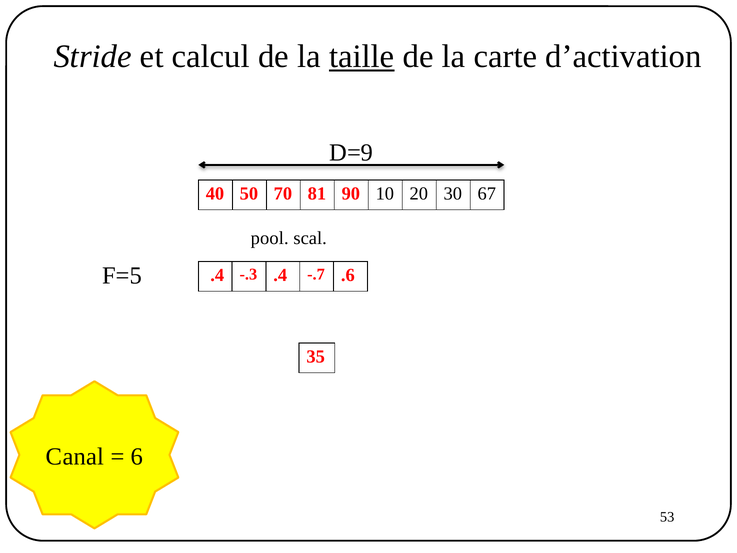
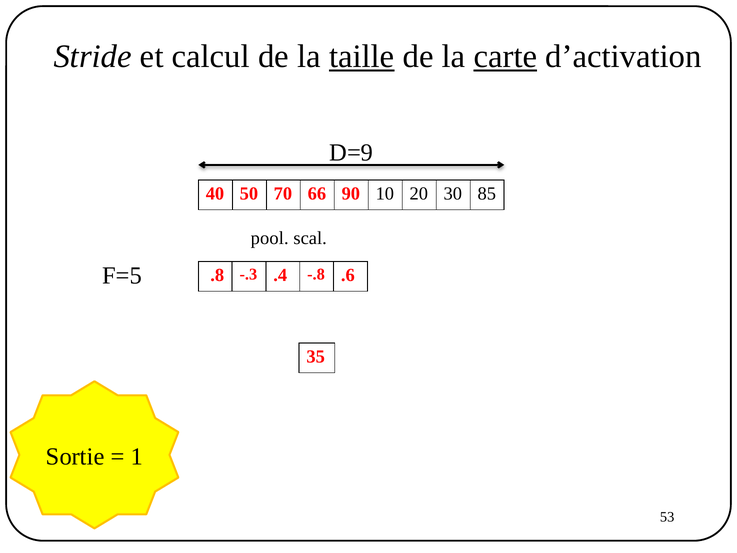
carte underline: none -> present
81: 81 -> 66
67: 67 -> 85
F=5 .4: .4 -> .8
-.7: -.7 -> -.8
Canal: Canal -> Sortie
6: 6 -> 1
